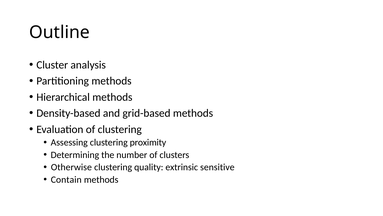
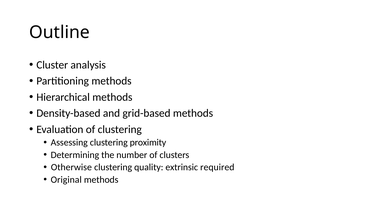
sensitive: sensitive -> required
Contain: Contain -> Original
